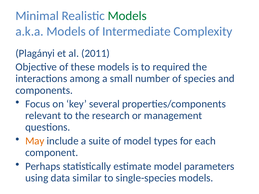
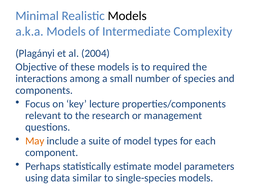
Models at (127, 16) colour: green -> black
2011: 2011 -> 2004
several: several -> lecture
